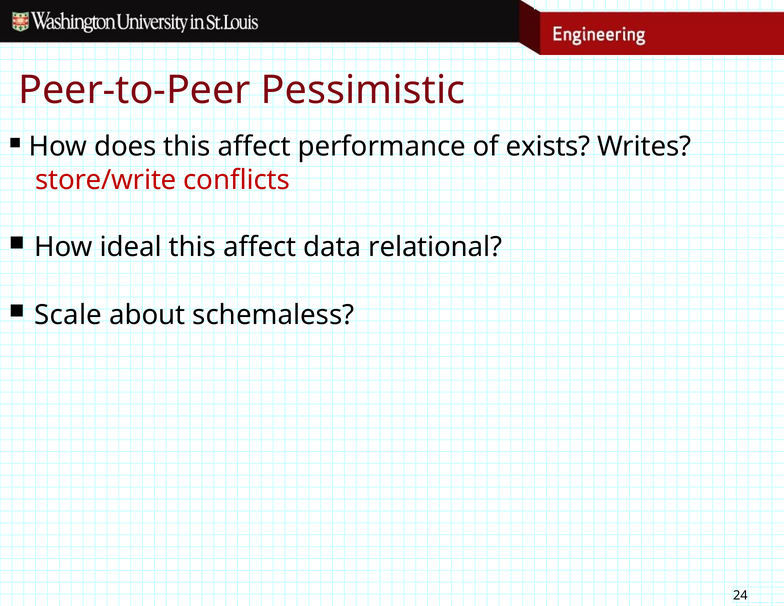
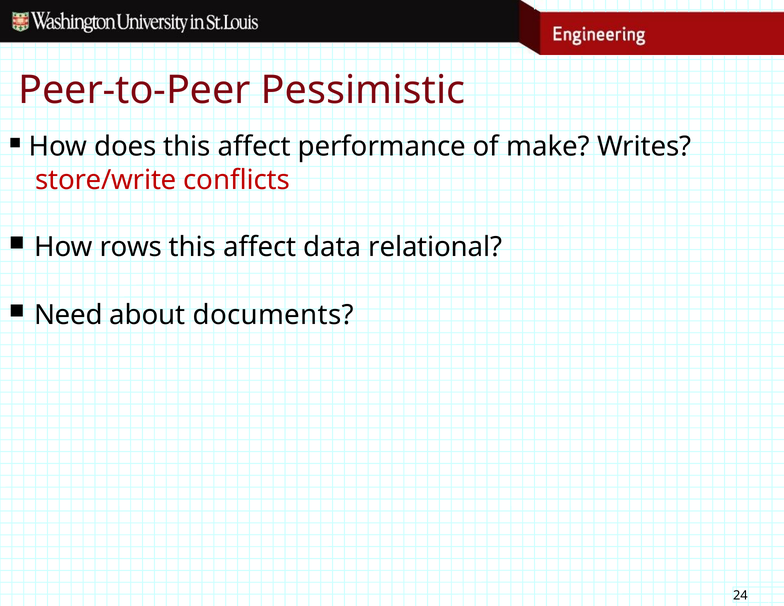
exists: exists -> make
ideal: ideal -> rows
Scale: Scale -> Need
schemaless: schemaless -> documents
